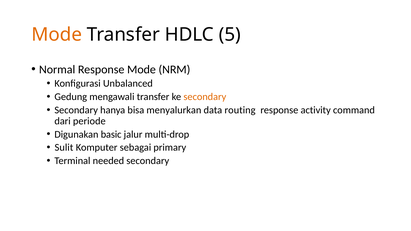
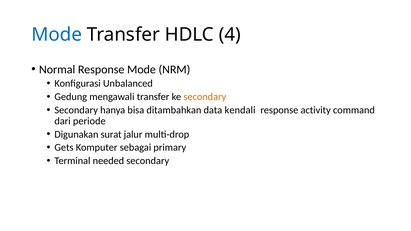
Mode at (57, 35) colour: orange -> blue
5: 5 -> 4
menyalurkan: menyalurkan -> ditambahkan
routing: routing -> kendali
basic: basic -> surat
Sulit: Sulit -> Gets
